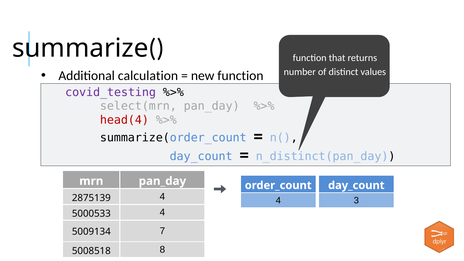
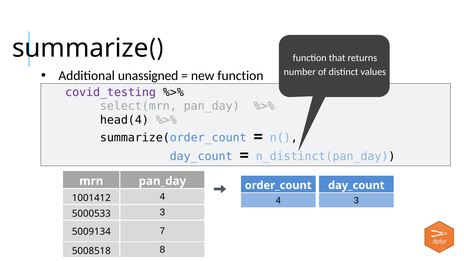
calculation: calculation -> unassigned
head(4 colour: red -> black
2875139: 2875139 -> 1001412
5000533 4: 4 -> 3
